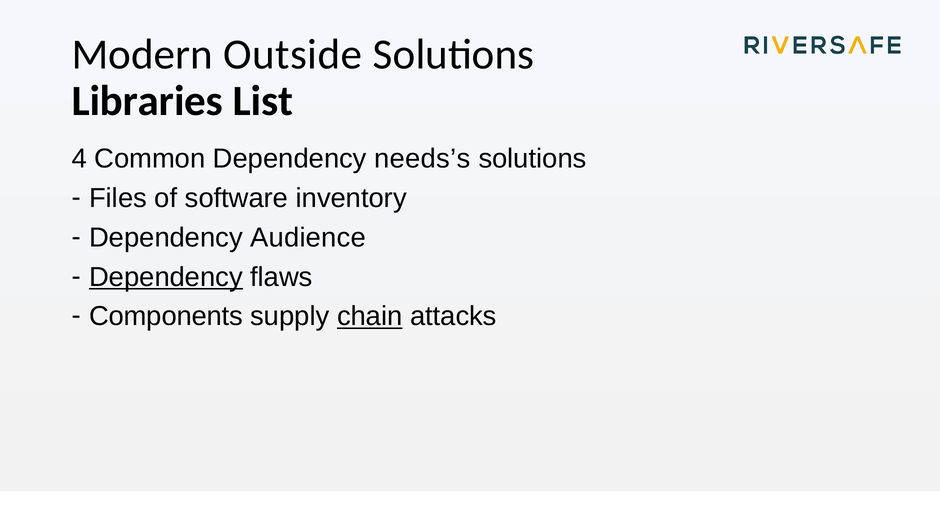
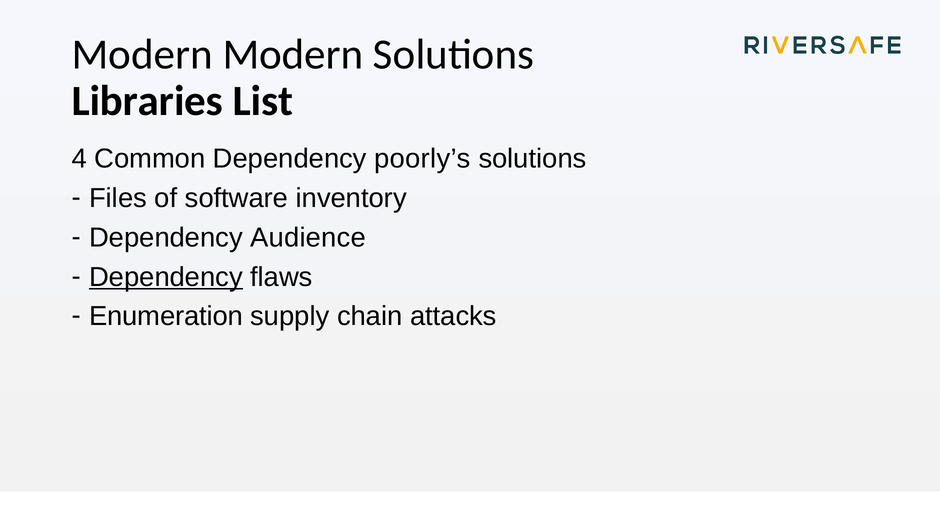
Modern Outside: Outside -> Modern
needs’s: needs’s -> poorly’s
Components: Components -> Enumeration
chain underline: present -> none
